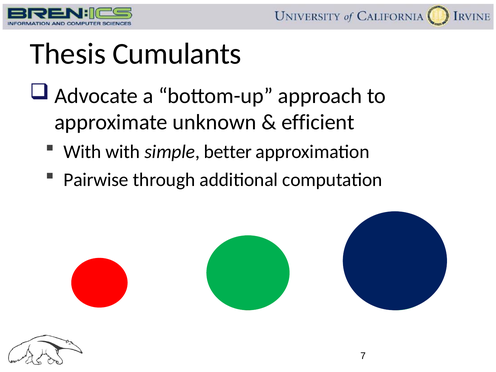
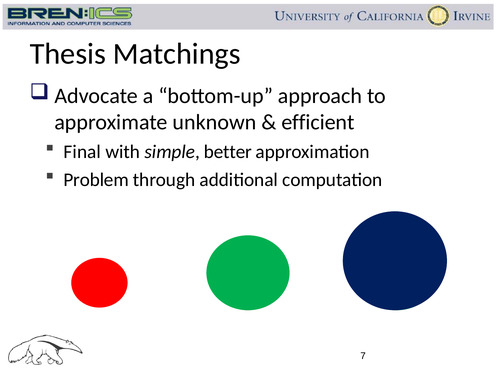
Cumulants: Cumulants -> Matchings
With at (82, 152): With -> Final
Pairwise: Pairwise -> Problem
